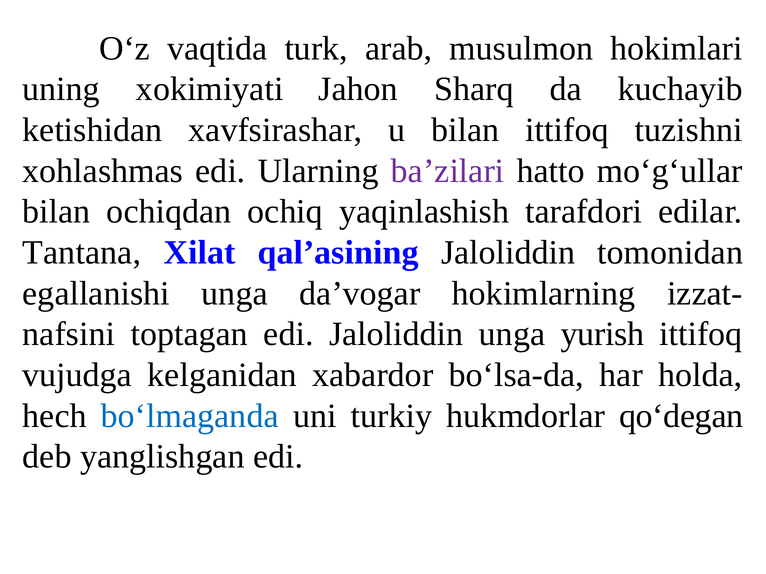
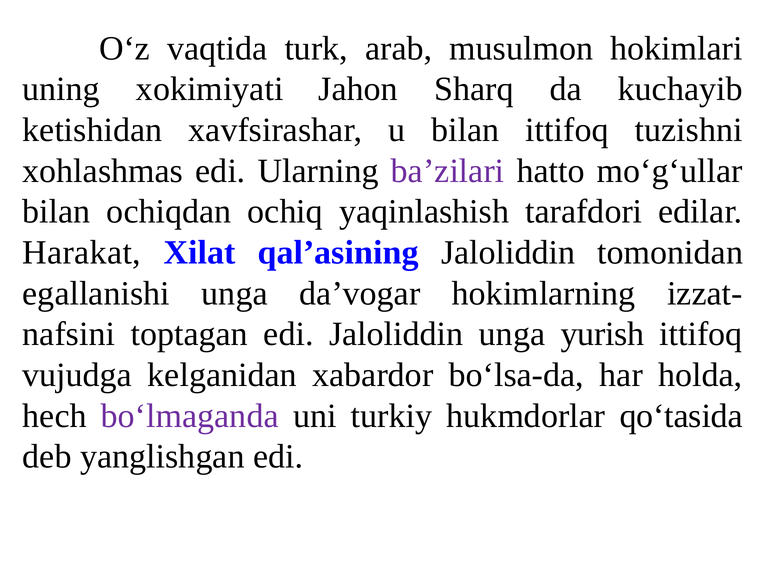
Tantana: Tantana -> Harakat
bo‘lmaganda colour: blue -> purple
qo‘degan: qo‘degan -> qo‘tasida
